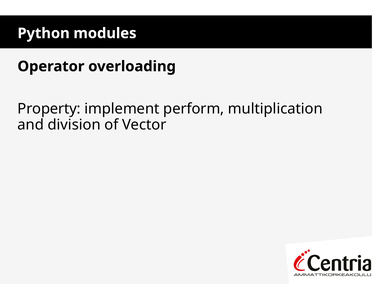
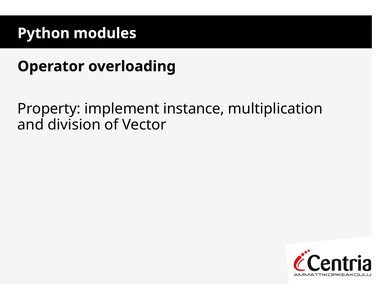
perform: perform -> instance
